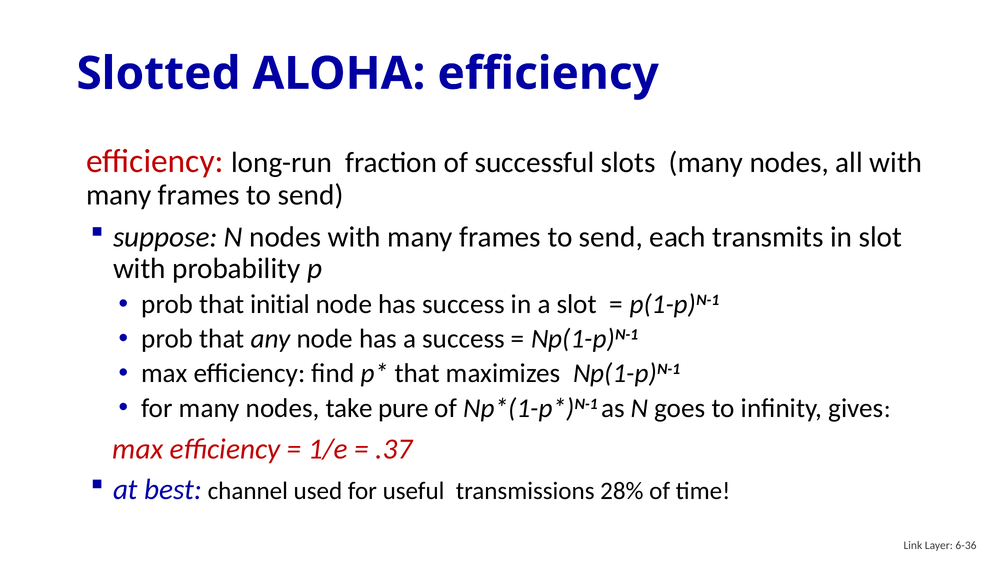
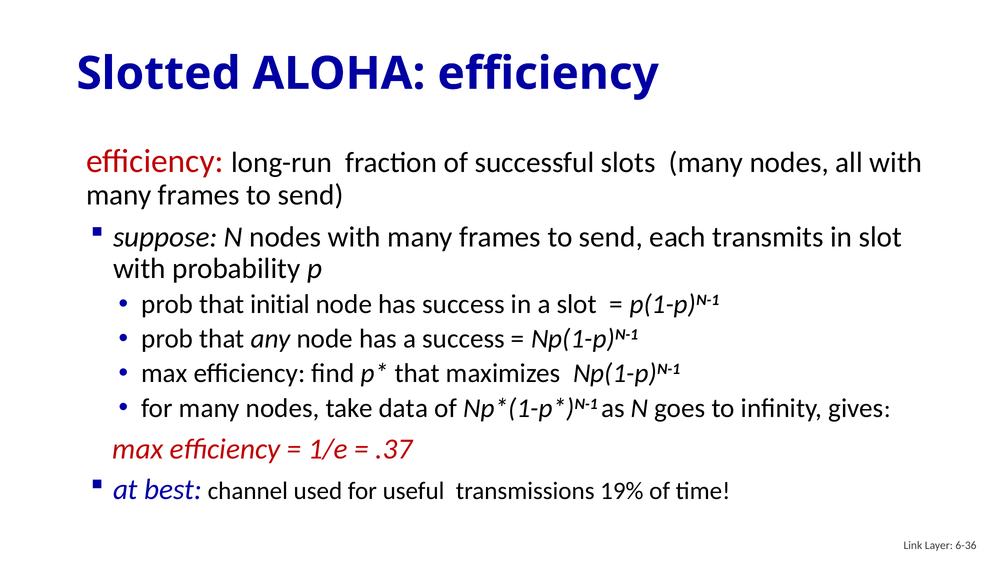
pure: pure -> data
28%: 28% -> 19%
